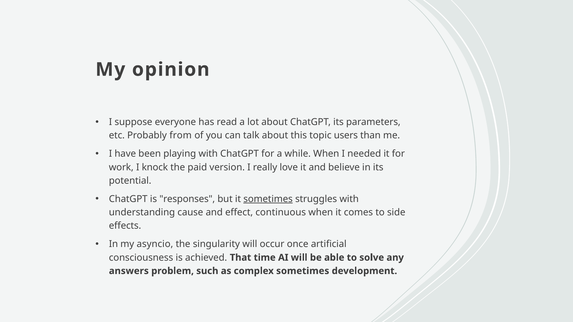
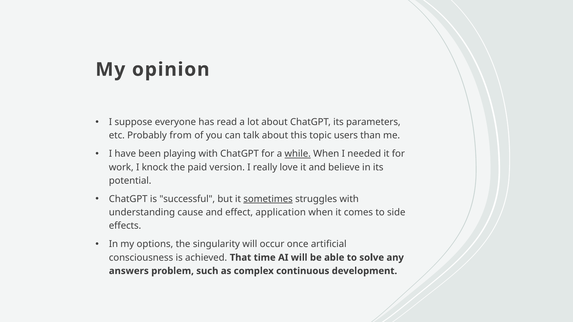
while underline: none -> present
responses: responses -> successful
continuous: continuous -> application
asyncio: asyncio -> options
complex sometimes: sometimes -> continuous
